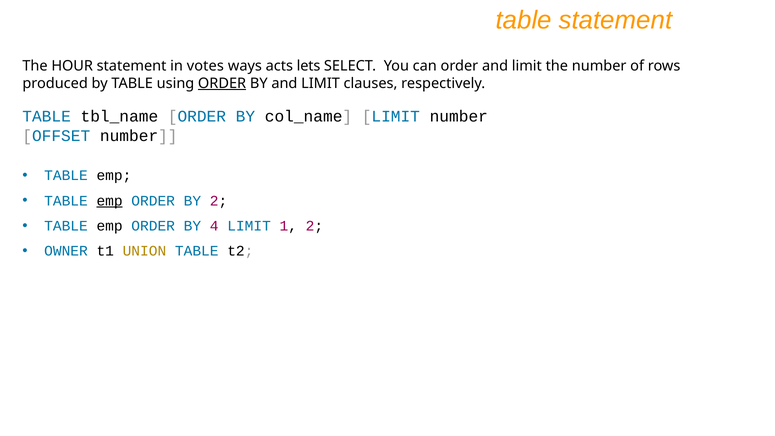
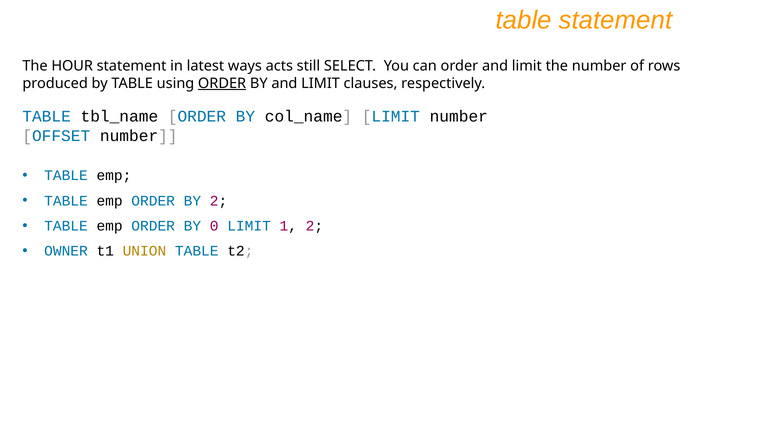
votes: votes -> latest
lets: lets -> still
emp at (110, 201) underline: present -> none
4: 4 -> 0
